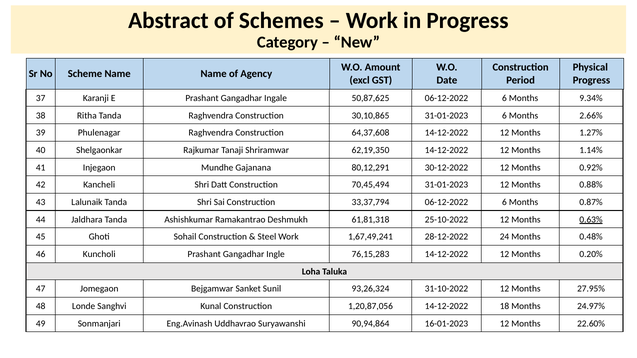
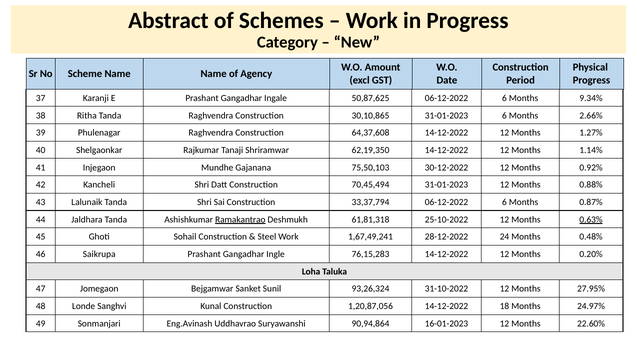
80,12,291: 80,12,291 -> 75,50,103
Ramakantrao underline: none -> present
Kuncholi: Kuncholi -> Saikrupa
